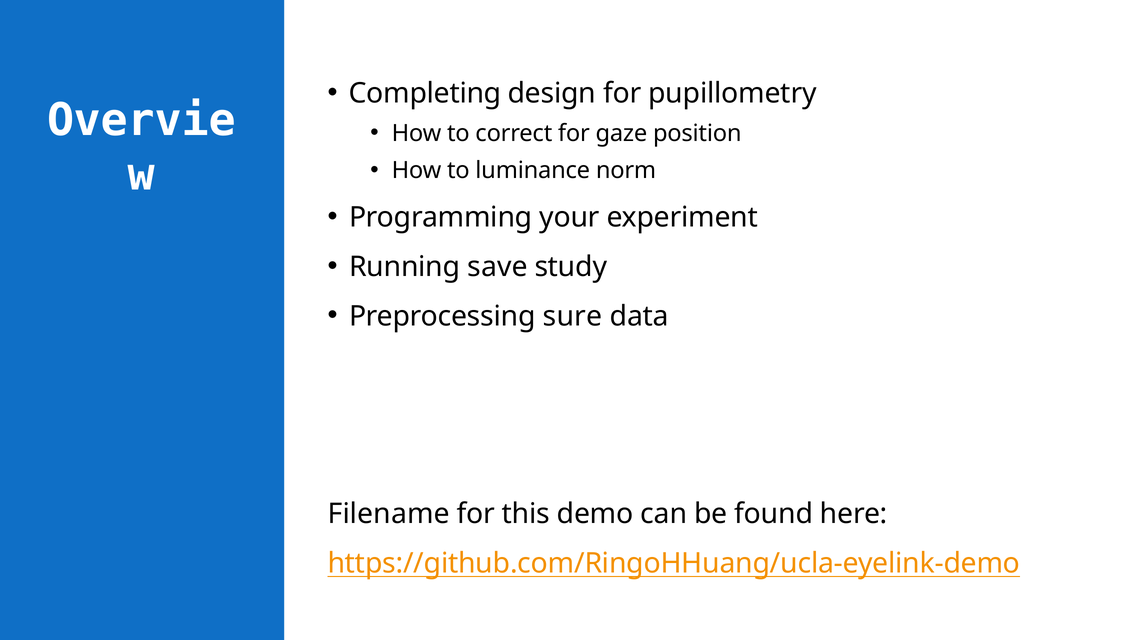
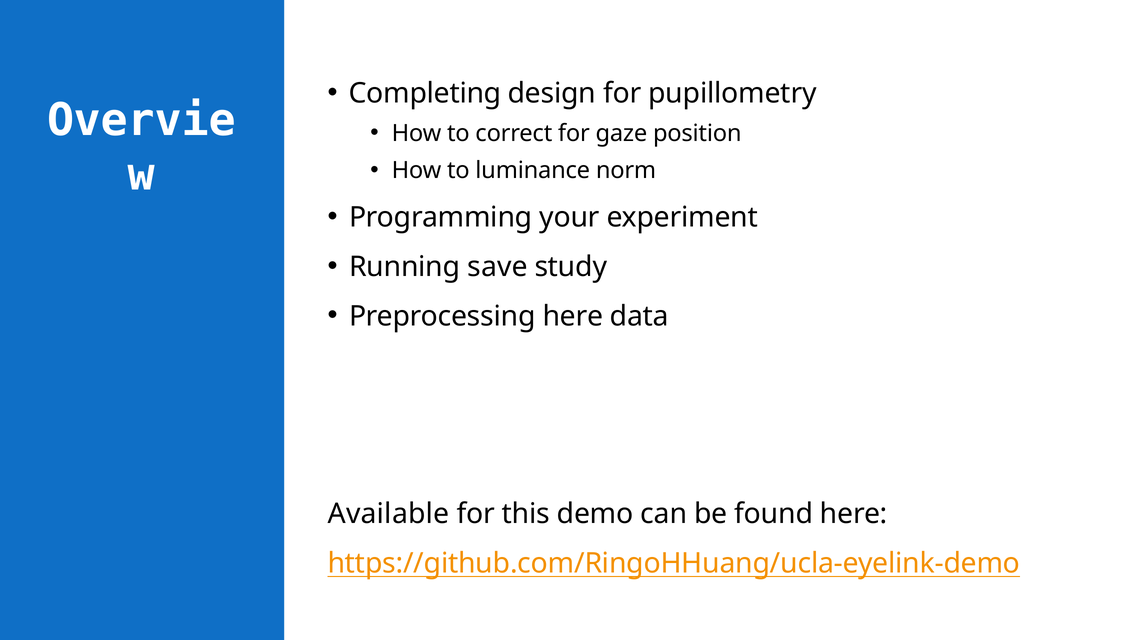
Preprocessing sure: sure -> here
Filename: Filename -> Available
